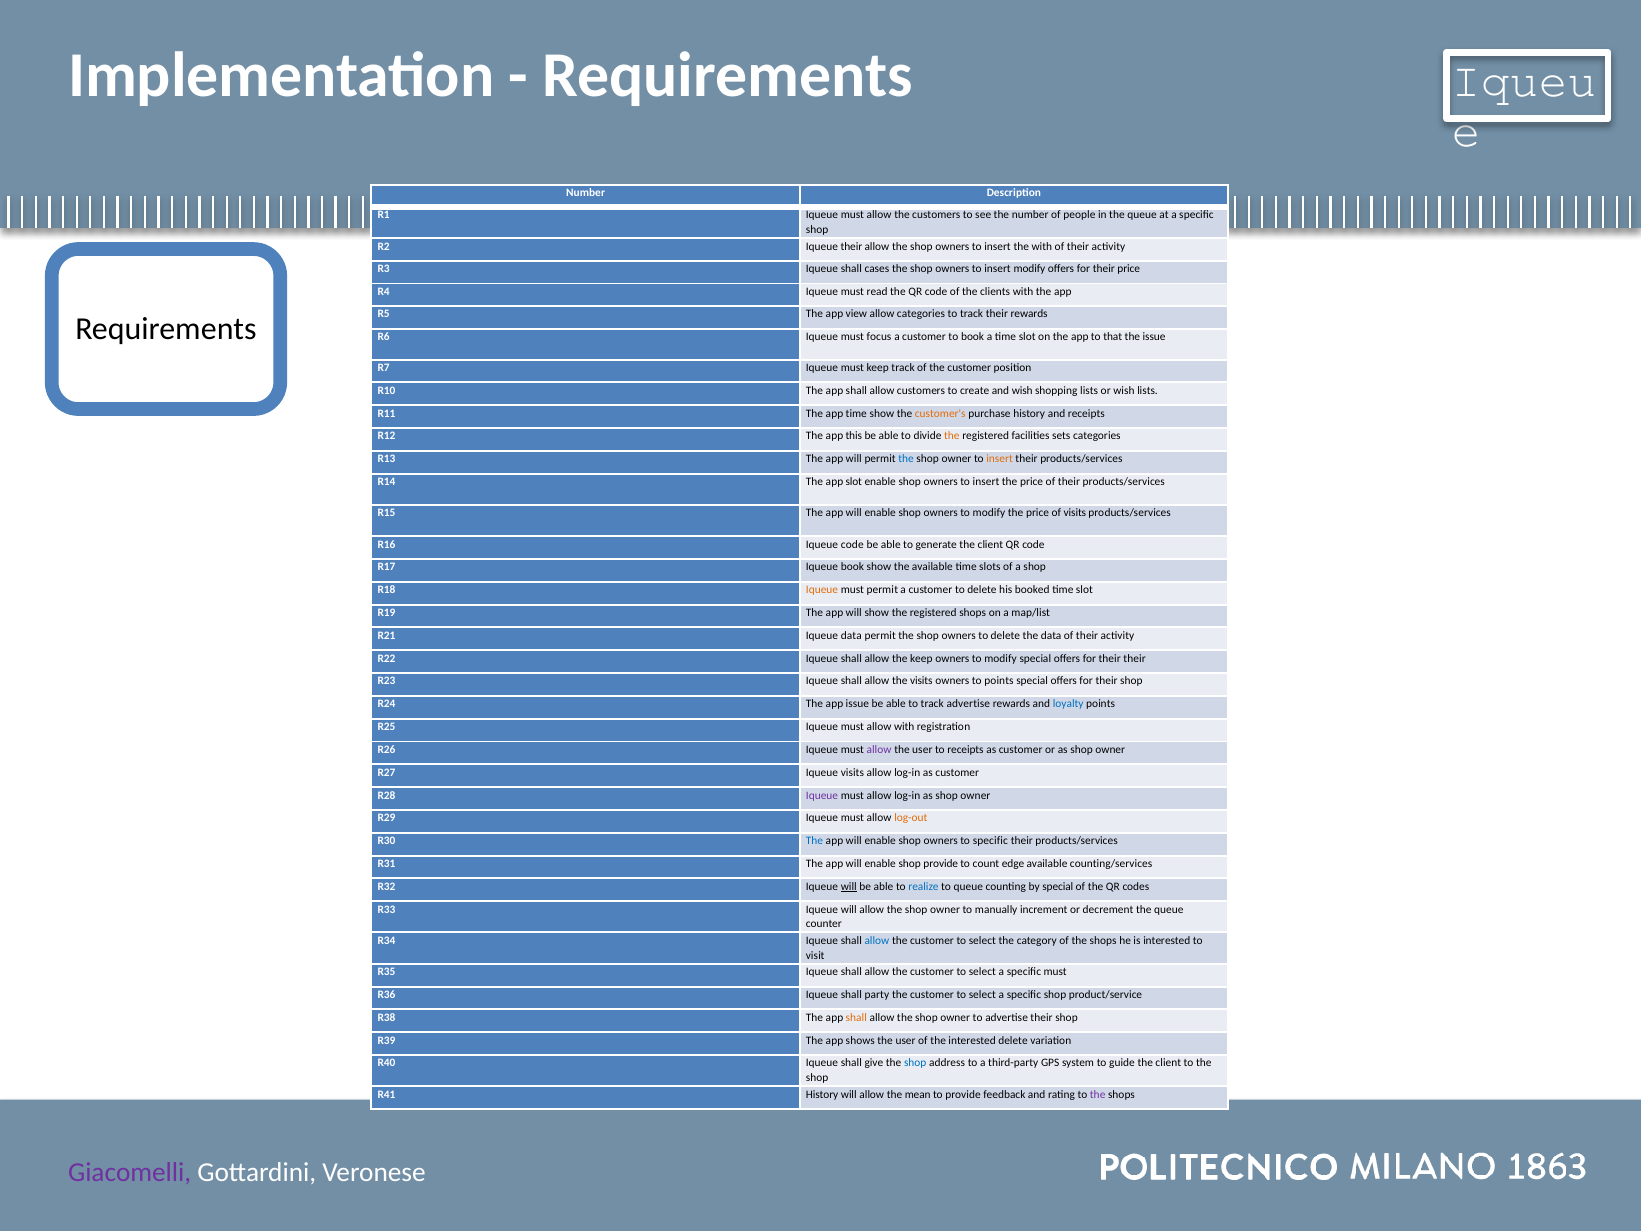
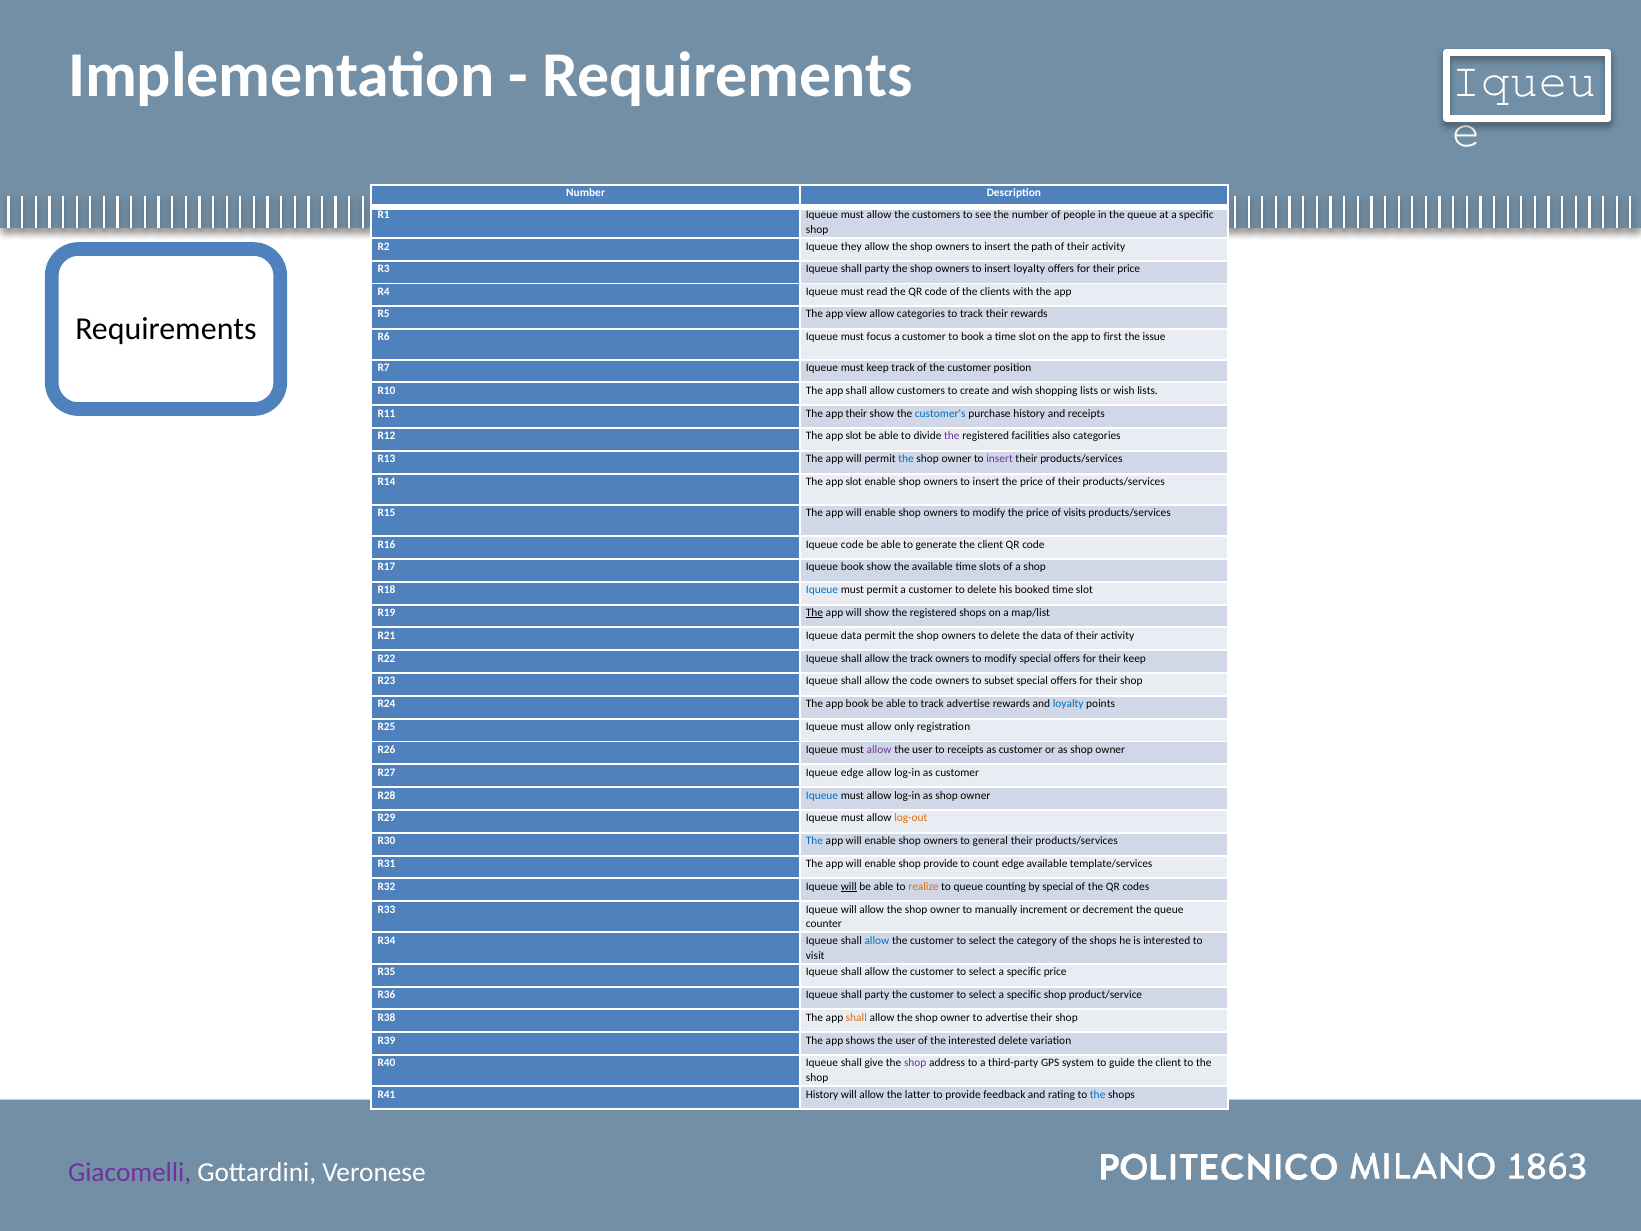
Iqueue their: their -> they
the with: with -> path
R3 Iqueue shall cases: cases -> party
insert modify: modify -> loyalty
that: that -> first
app time: time -> their
customer's colour: orange -> blue
R12 The app this: this -> slot
the at (952, 436) colour: orange -> purple
sets: sets -> also
insert at (1000, 459) colour: orange -> purple
Iqueue at (822, 590) colour: orange -> blue
The at (815, 613) underline: none -> present
the keep: keep -> track
their their: their -> keep
the visits: visits -> code
to points: points -> subset
app issue: issue -> book
allow with: with -> only
Iqueue visits: visits -> edge
Iqueue at (822, 795) colour: purple -> blue
to specific: specific -> general
counting/services: counting/services -> template/services
realize colour: blue -> orange
specific must: must -> price
shop at (915, 1063) colour: blue -> purple
mean: mean -> latter
the at (1098, 1094) colour: purple -> blue
